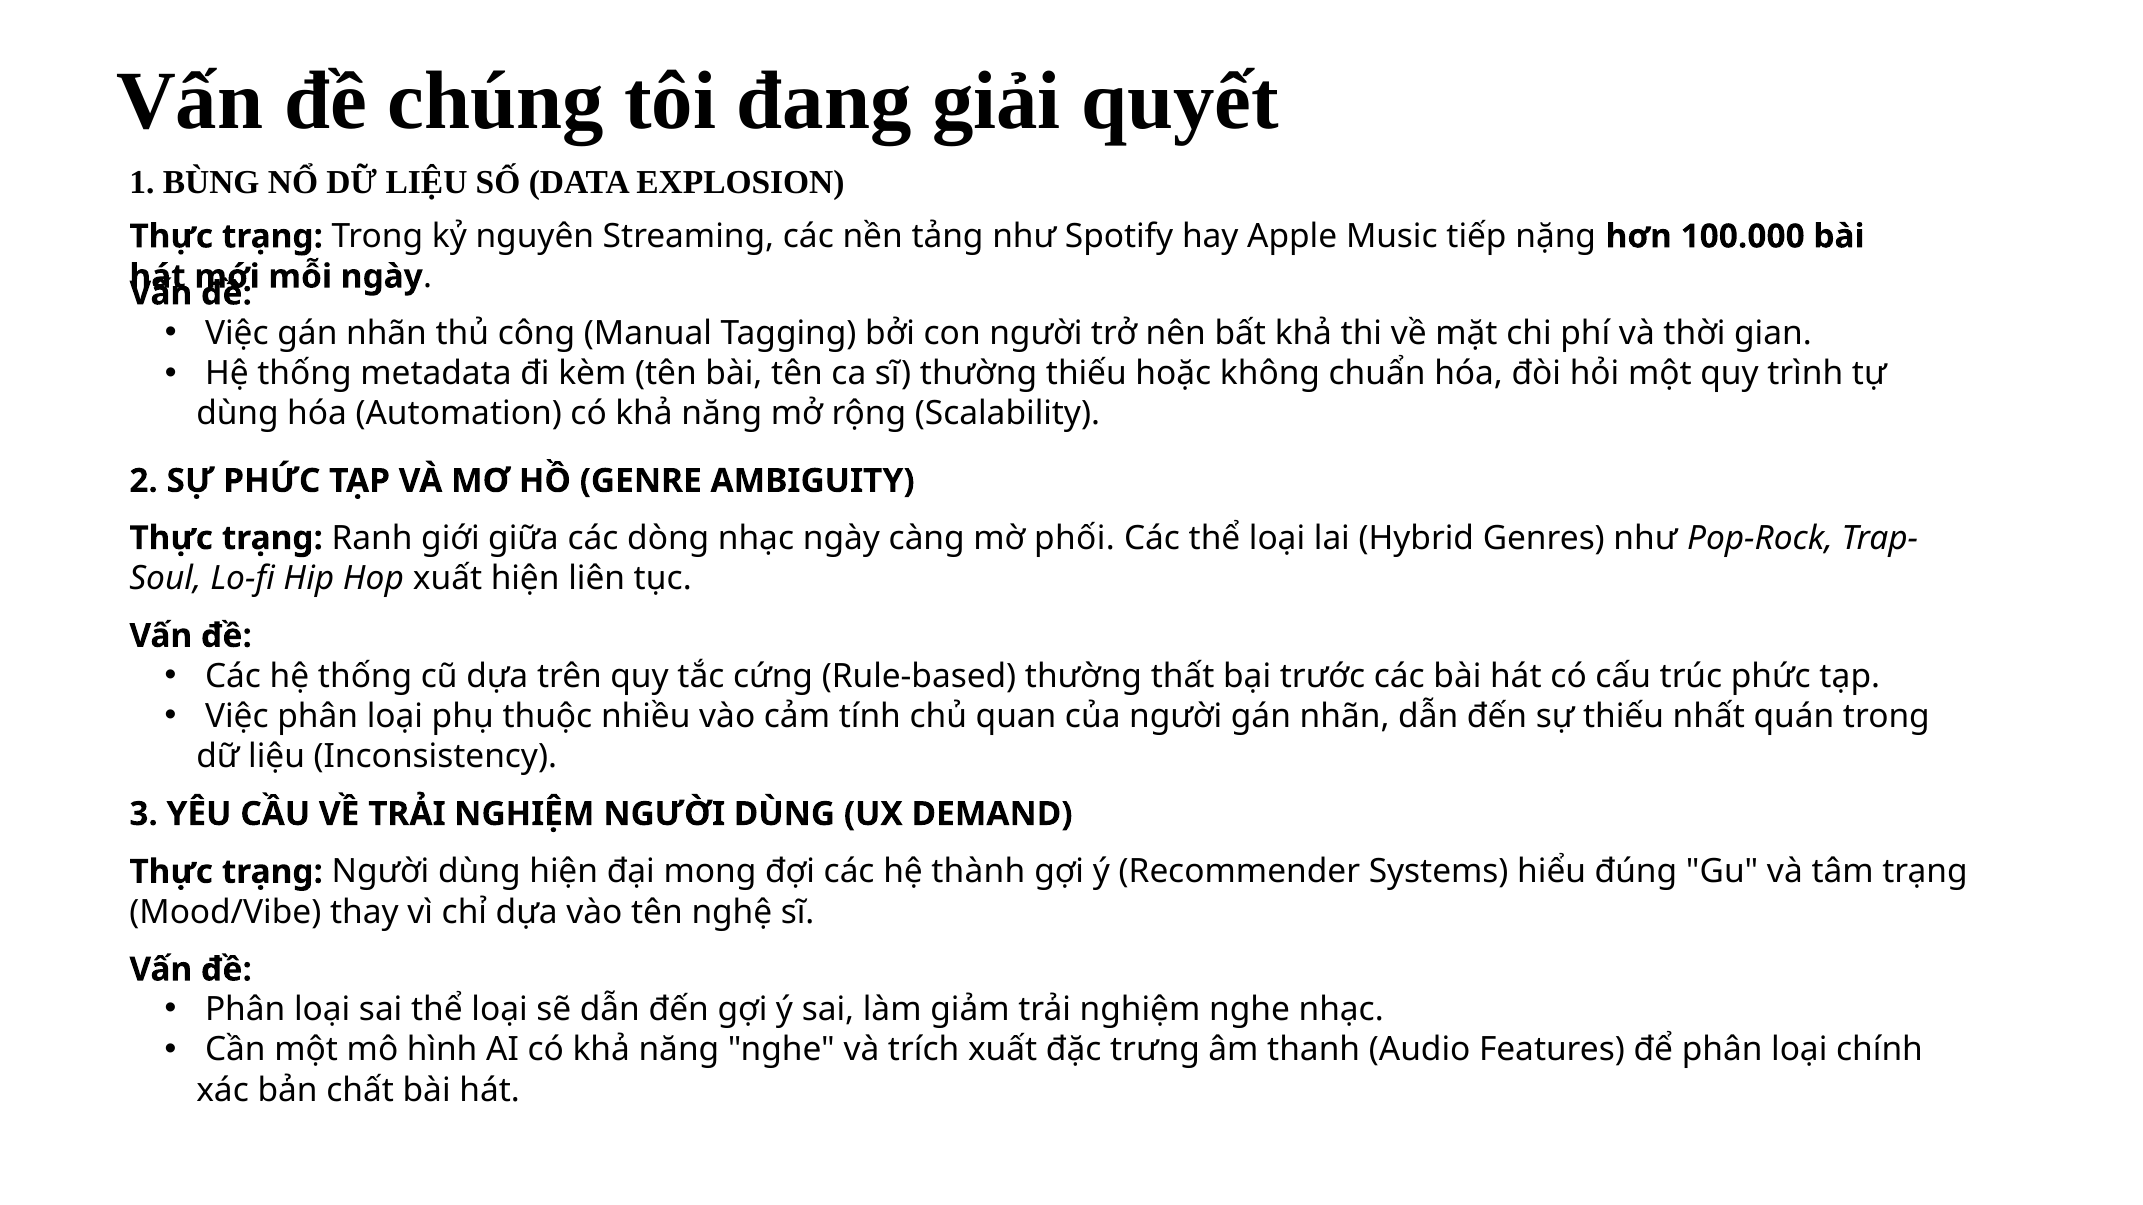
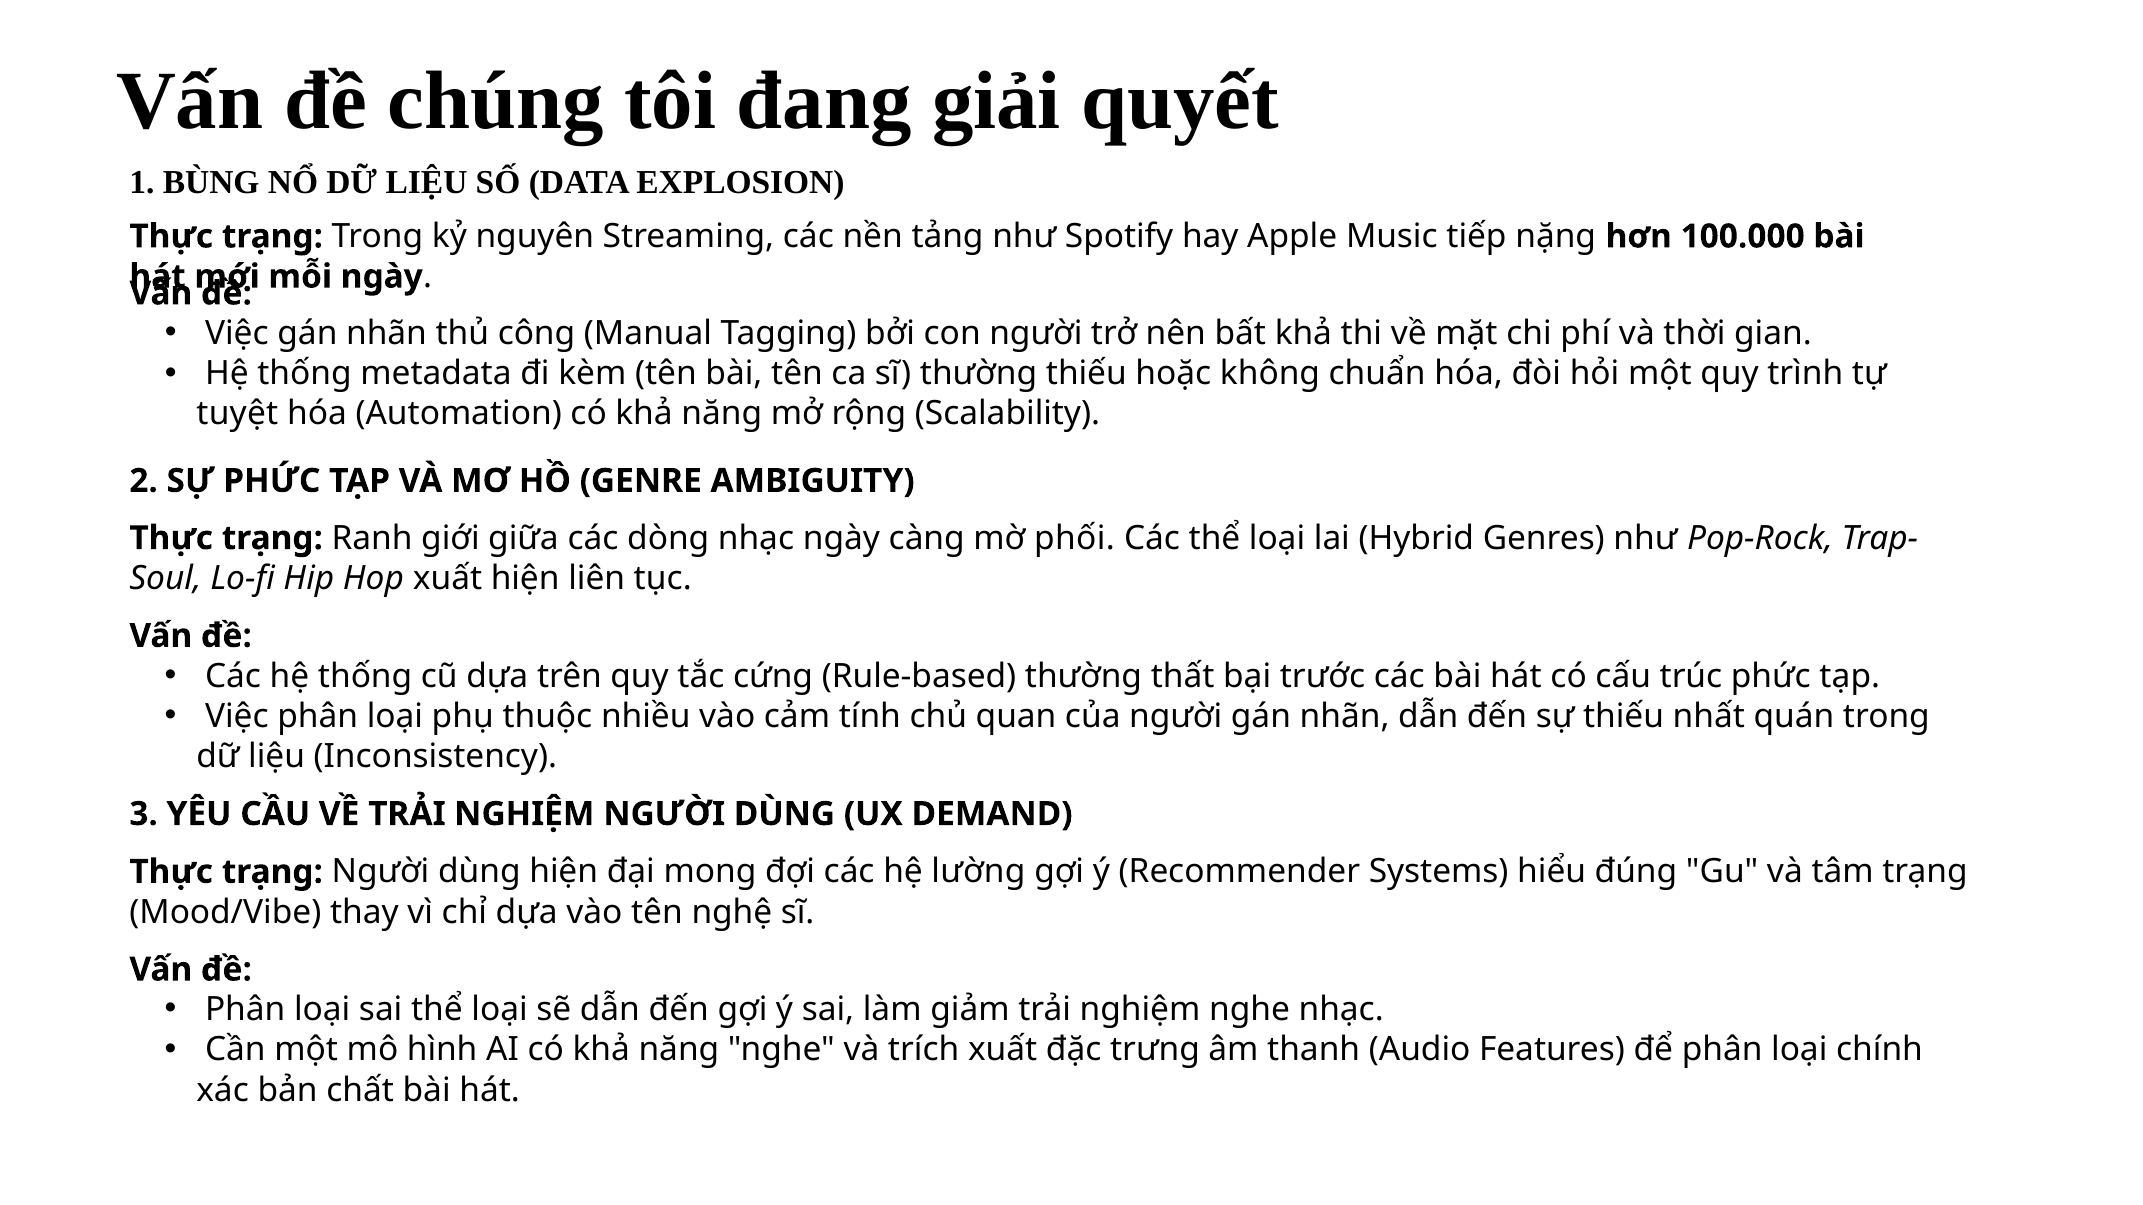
dùng at (238, 414): dùng -> tuyệt
thành: thành -> lường
